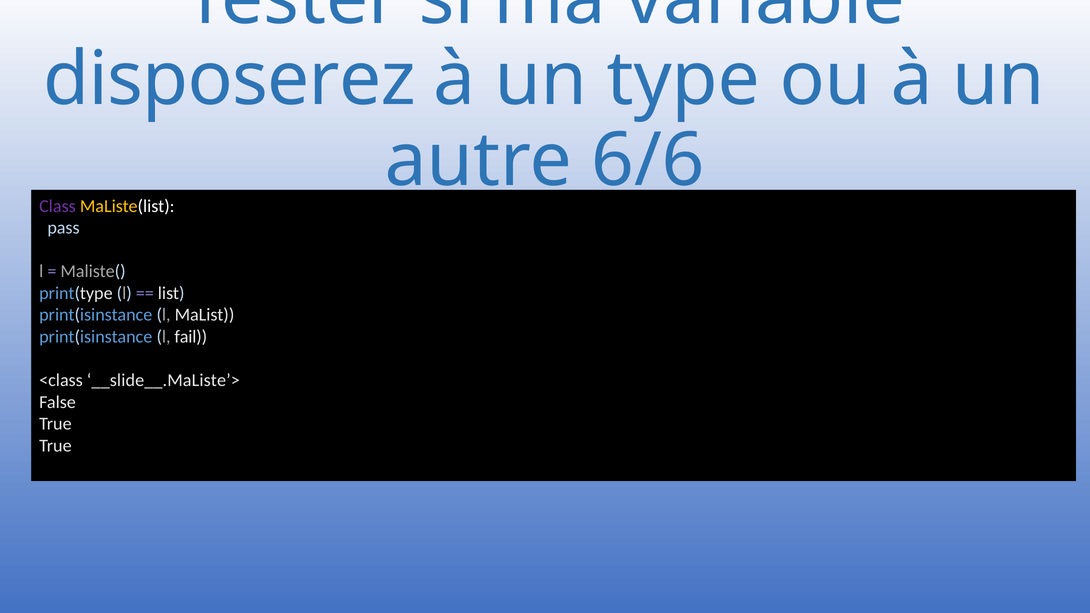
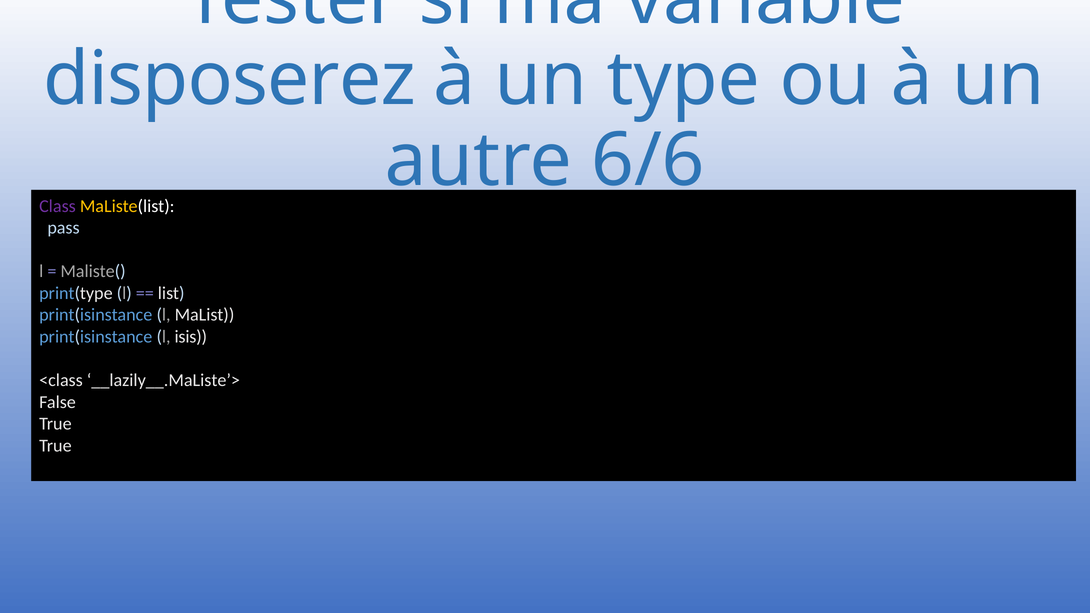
fail: fail -> isis
__slide__.MaListe’>: __slide__.MaListe’> -> __lazily__.MaListe’>
